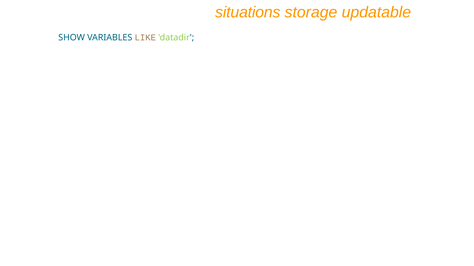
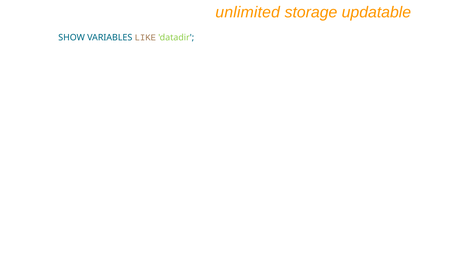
situations: situations -> unlimited
